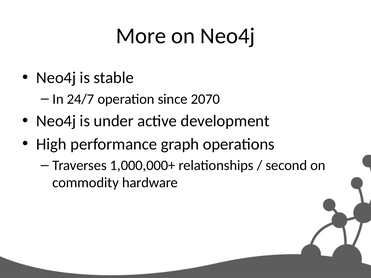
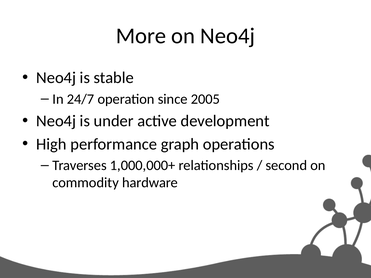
2070: 2070 -> 2005
